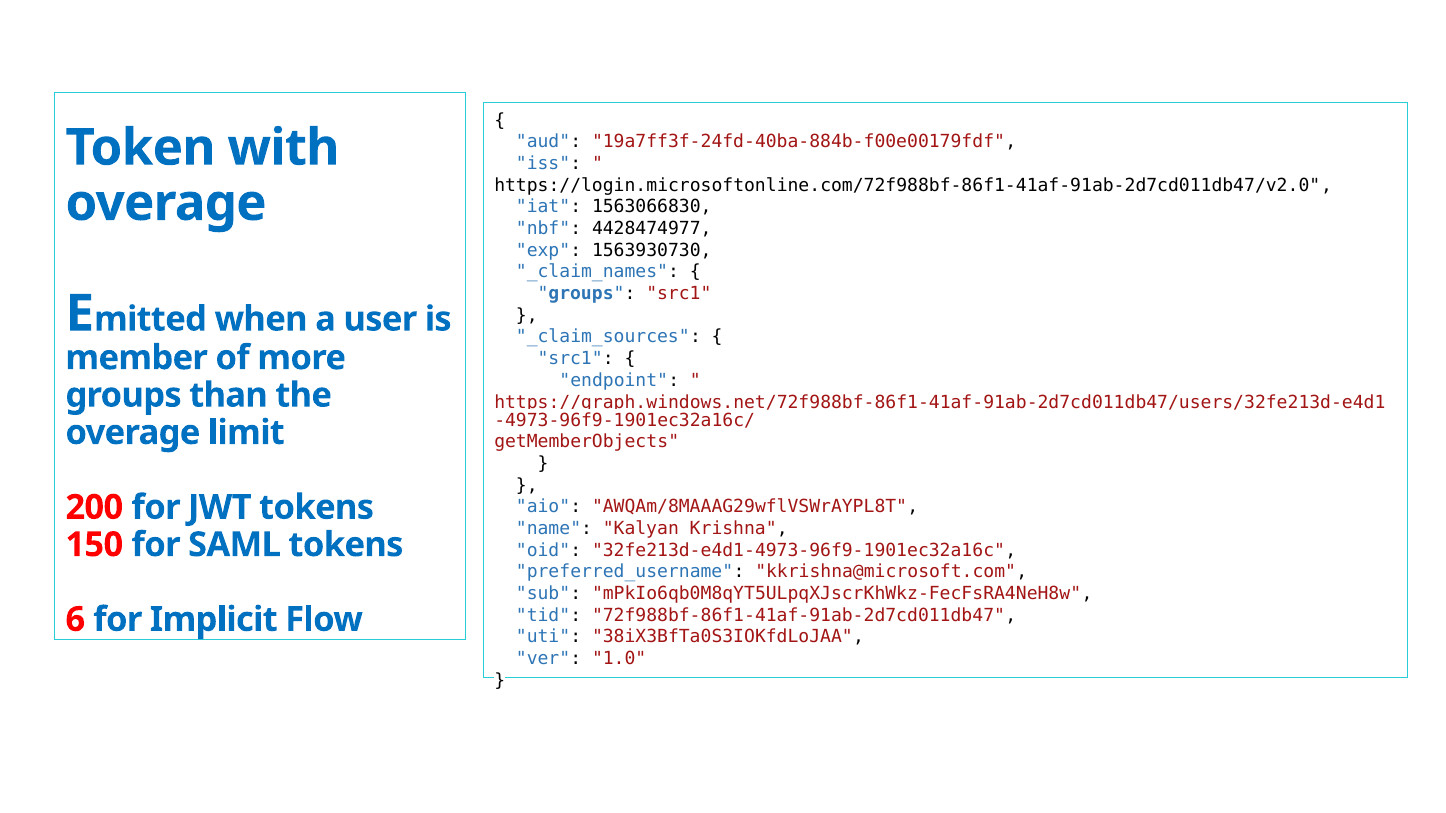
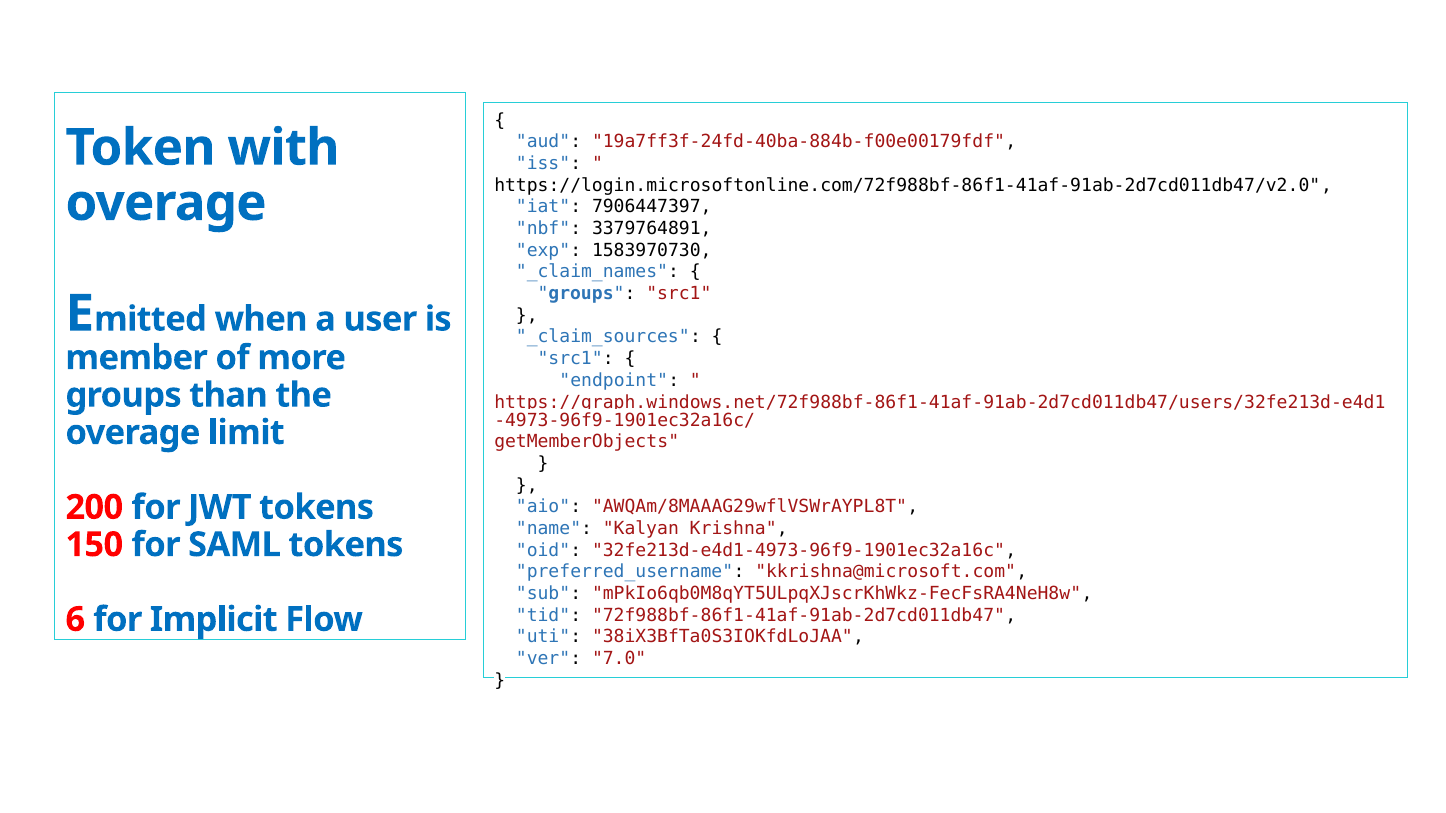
1563066830: 1563066830 -> 7906447397
4428474977: 4428474977 -> 3379764891
1563930730: 1563930730 -> 1583970730
1.0: 1.0 -> 7.0
